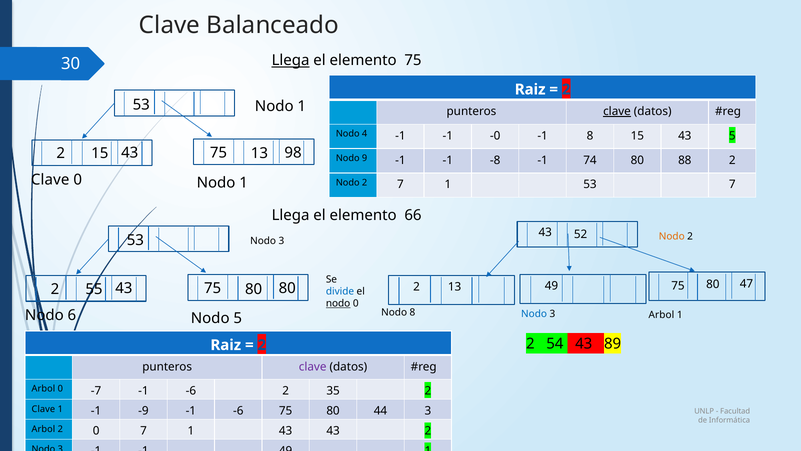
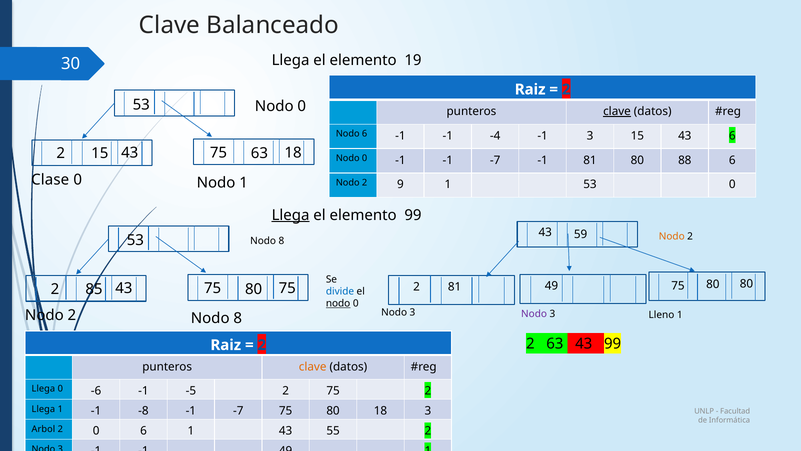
Llega at (291, 60) underline: present -> none
elemento 75: 75 -> 19
1 at (302, 106): 1 -> 0
Nodo 4: 4 -> 6
-0: -0 -> -4
-1 8: 8 -> 3
43 5: 5 -> 6
75 98: 98 -> 18
15 13: 13 -> 63
9 at (365, 158): 9 -> 0
-1 -1 -8: -8 -> -7
-1 74: 74 -> 81
88 2: 2 -> 6
Clave at (50, 180): Clave -> Clase
2 7: 7 -> 9
53 7: 7 -> 0
Llega at (291, 215) underline: none -> present
elemento 66: 66 -> 99
52: 52 -> 59
3 at (281, 241): 3 -> 8
47 at (746, 283): 47 -> 80
2 13: 13 -> 81
80 at (287, 288): 80 -> 75
55: 55 -> 85
8 at (412, 312): 8 -> 3
Nodo at (534, 314) colour: blue -> purple
6 at (72, 315): 6 -> 2
Arbol at (661, 315): Arbol -> Lleno
5 at (238, 318): 5 -> 8
2 54: 54 -> 63
43 89: 89 -> 99
clave at (313, 366) colour: purple -> orange
Arbol at (43, 389): Arbol -> Llega
-7: -7 -> -6
-6 at (191, 390): -6 -> -5
2 35: 35 -> 75
Clave at (43, 409): Clave -> Llega
-9: -9 -> -8
-6 at (238, 410): -6 -> -7
80 44: 44 -> 18
0 7: 7 -> 6
43 43: 43 -> 55
